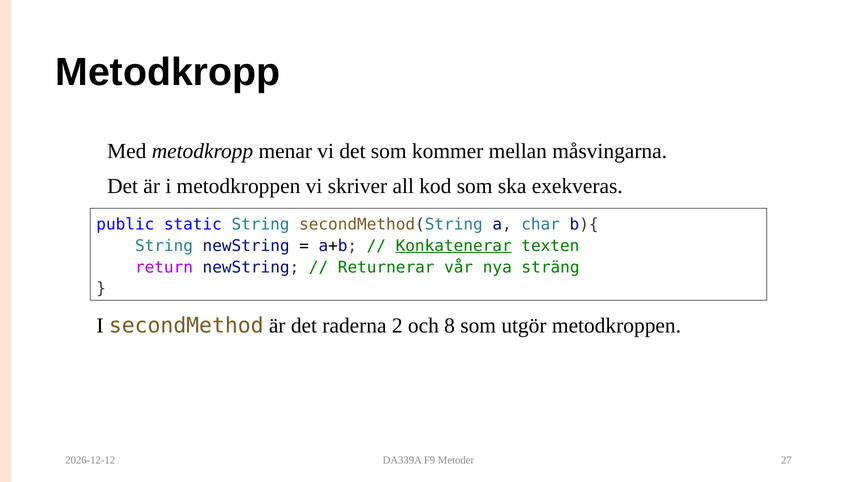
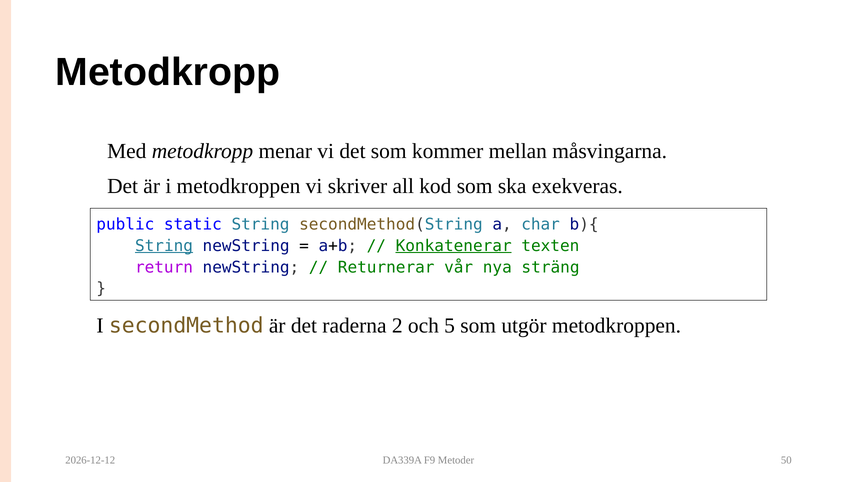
String at (164, 246) underline: none -> present
8: 8 -> 5
27: 27 -> 50
